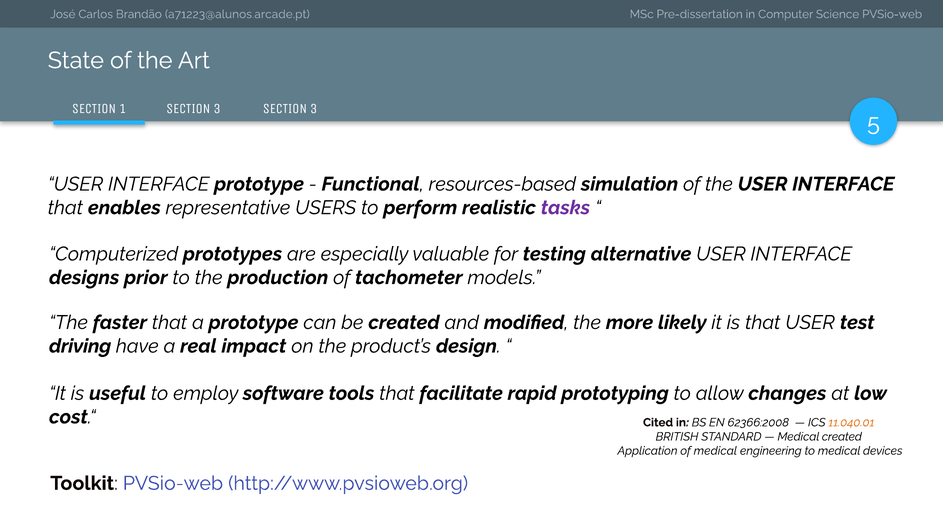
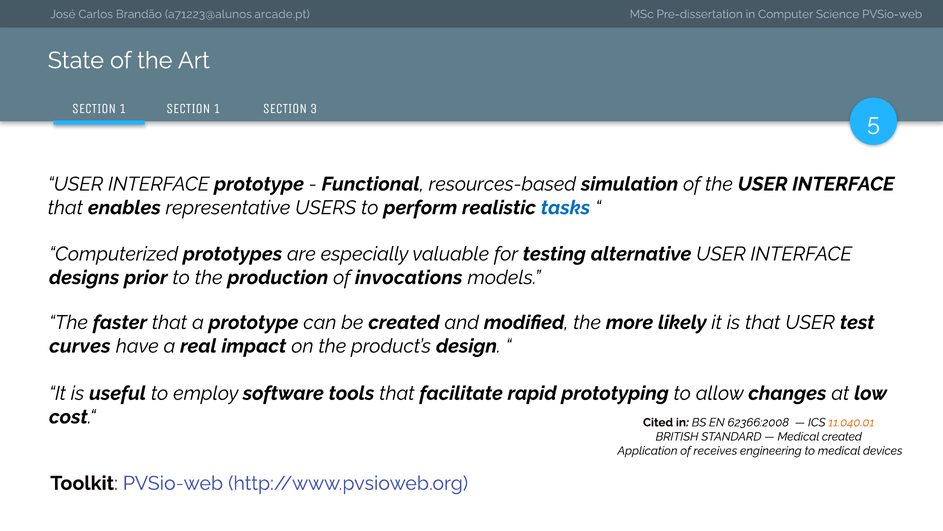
3 at (217, 108): 3 -> 1
tasks colour: purple -> blue
tachometer: tachometer -> invocations
driving: driving -> curves
of medical: medical -> receives
